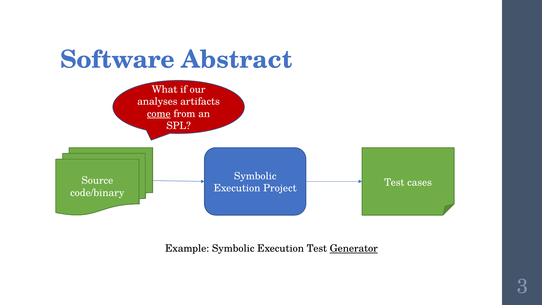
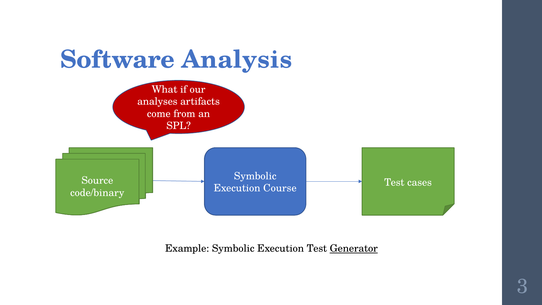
Software Abstract: Abstract -> Analysis
come underline: present -> none
Project: Project -> Course
